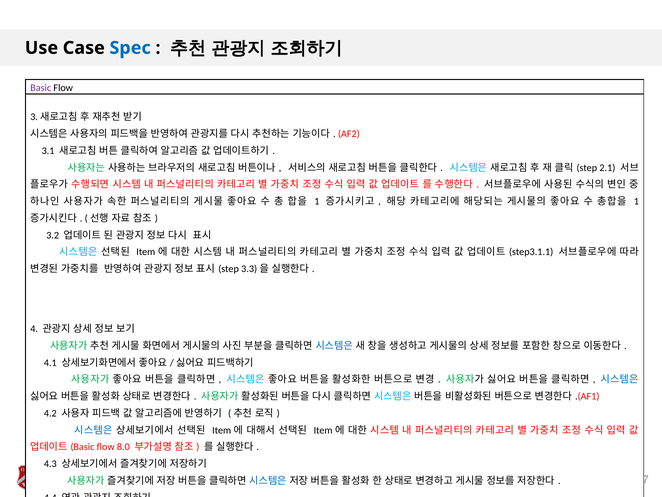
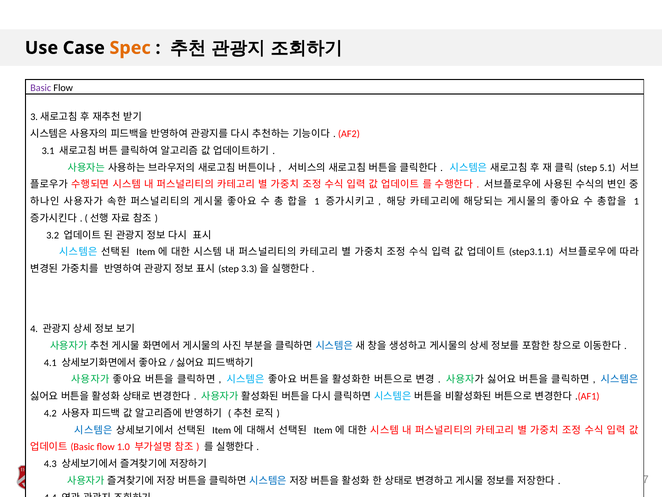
Spec colour: blue -> orange
2.1: 2.1 -> 5.1
8.0: 8.0 -> 1.0
